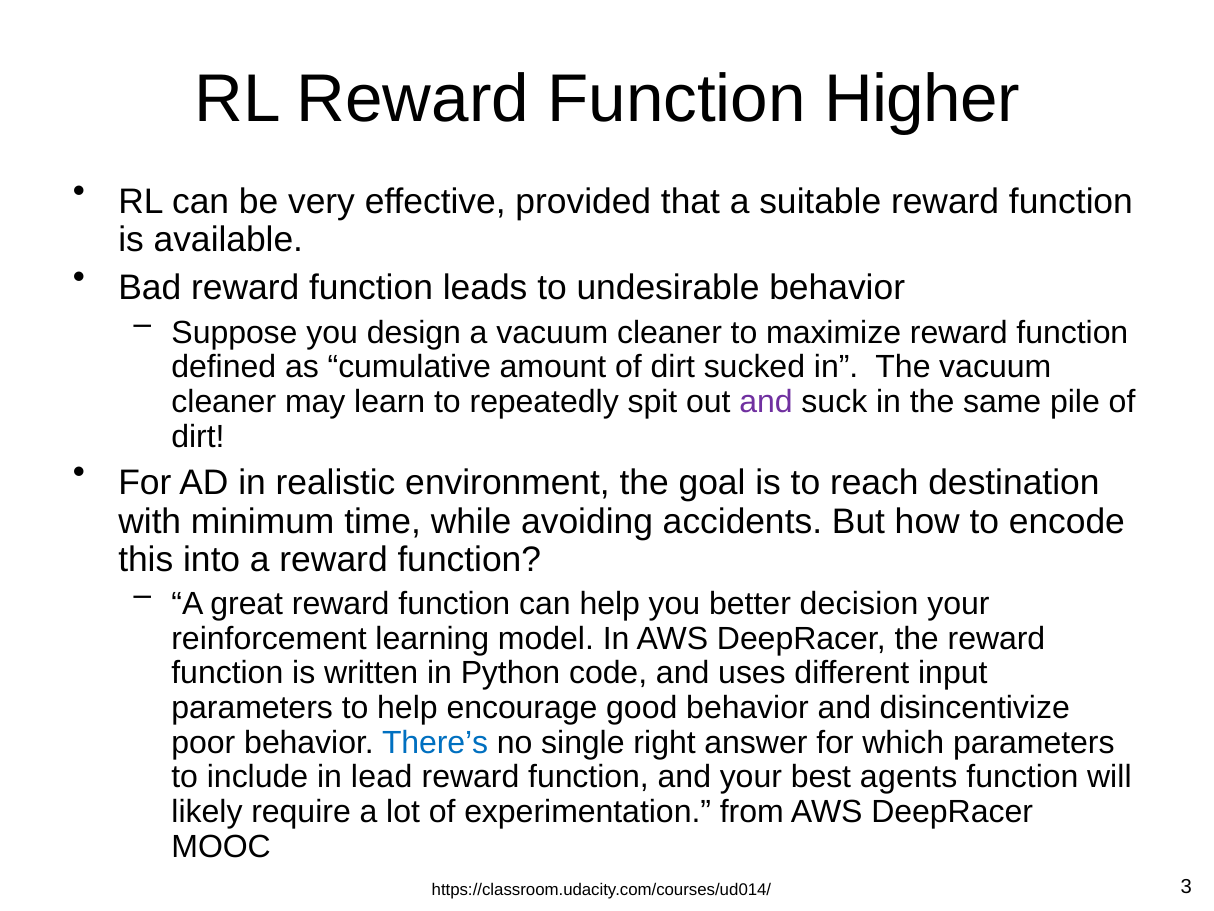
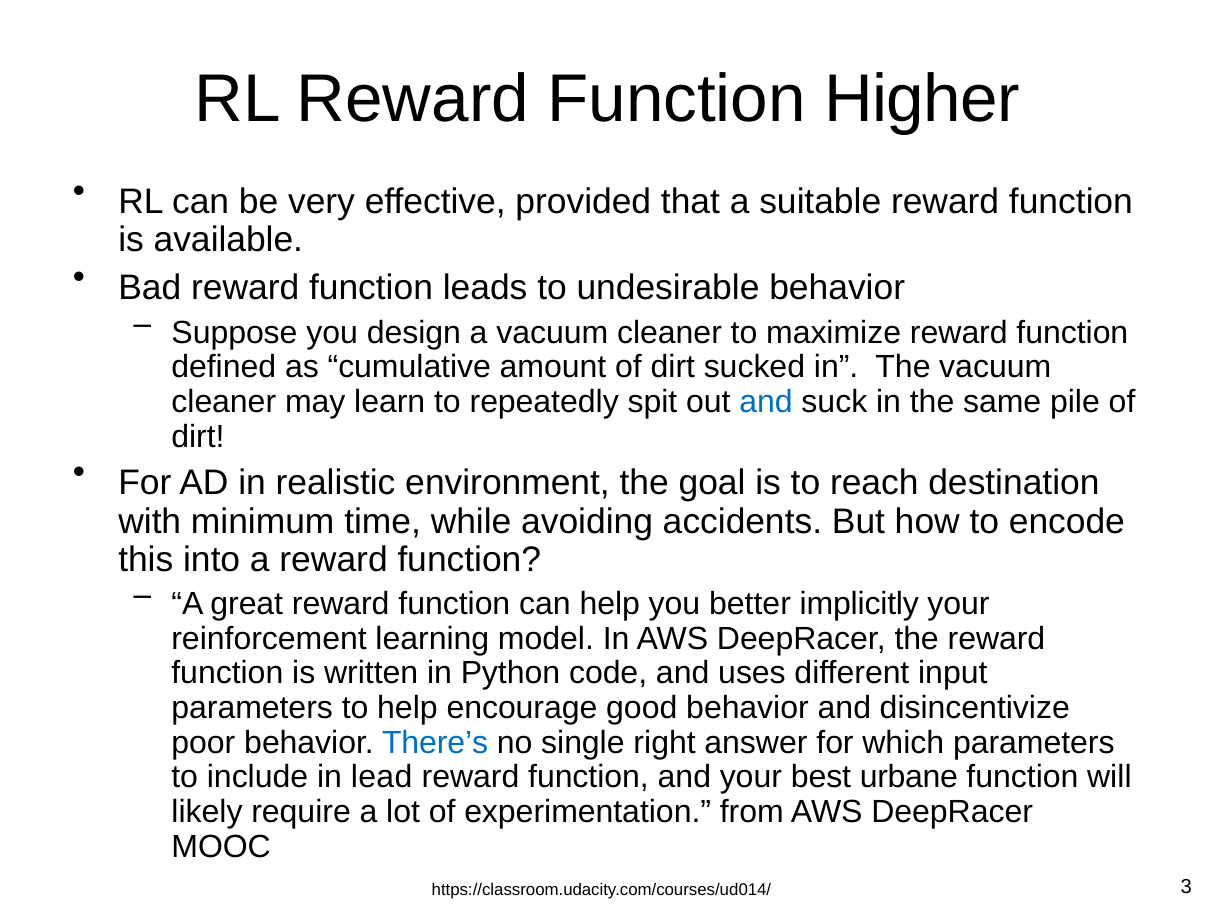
and at (766, 402) colour: purple -> blue
decision: decision -> implicitly
agents: agents -> urbane
